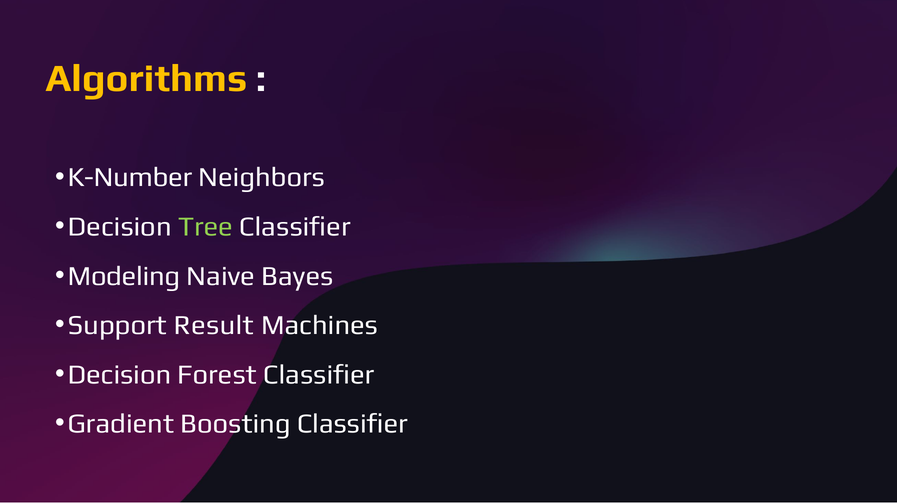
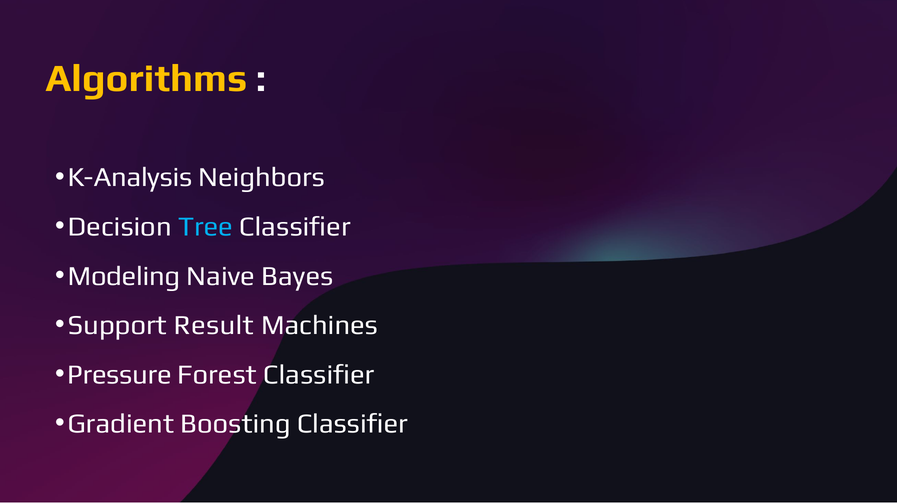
K-Number: K-Number -> K-Analysis
Tree colour: light green -> light blue
Decision at (119, 375): Decision -> Pressure
